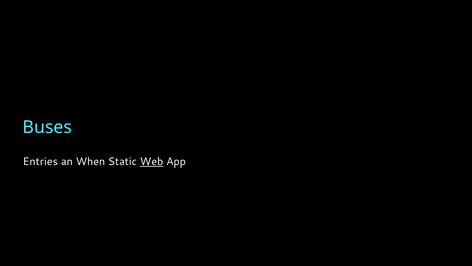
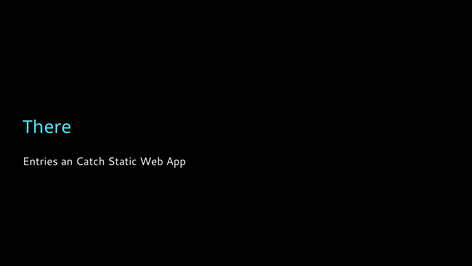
Buses: Buses -> There
When: When -> Catch
Web underline: present -> none
